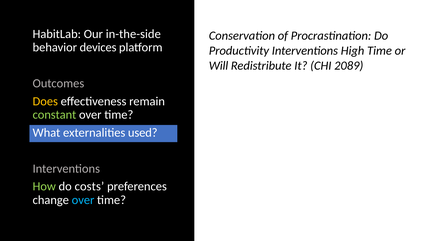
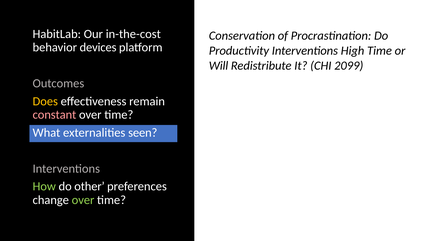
in-the-side: in-the-side -> in-the-cost
2089: 2089 -> 2099
constant colour: light green -> pink
used: used -> seen
costs: costs -> other
over at (83, 200) colour: light blue -> light green
